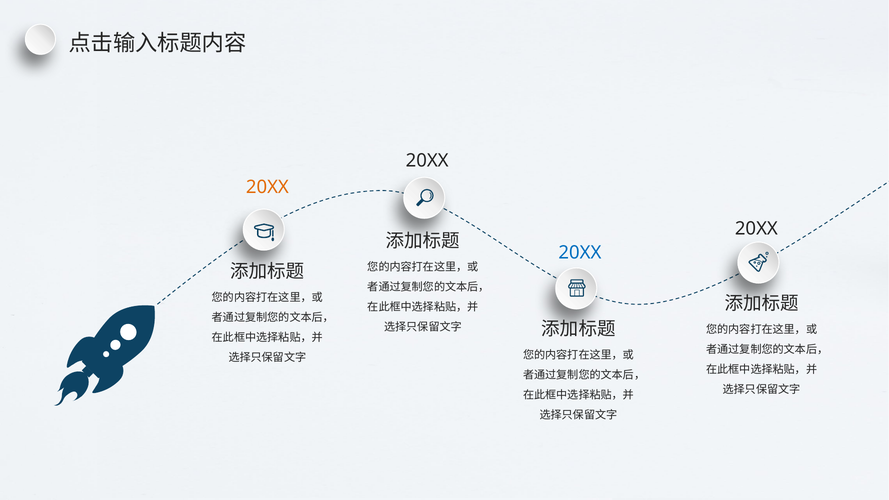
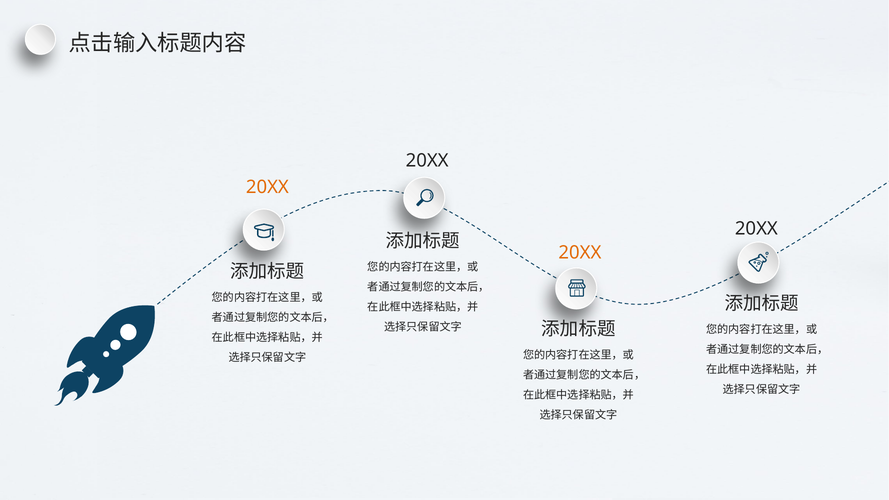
20XX at (580, 252) colour: blue -> orange
